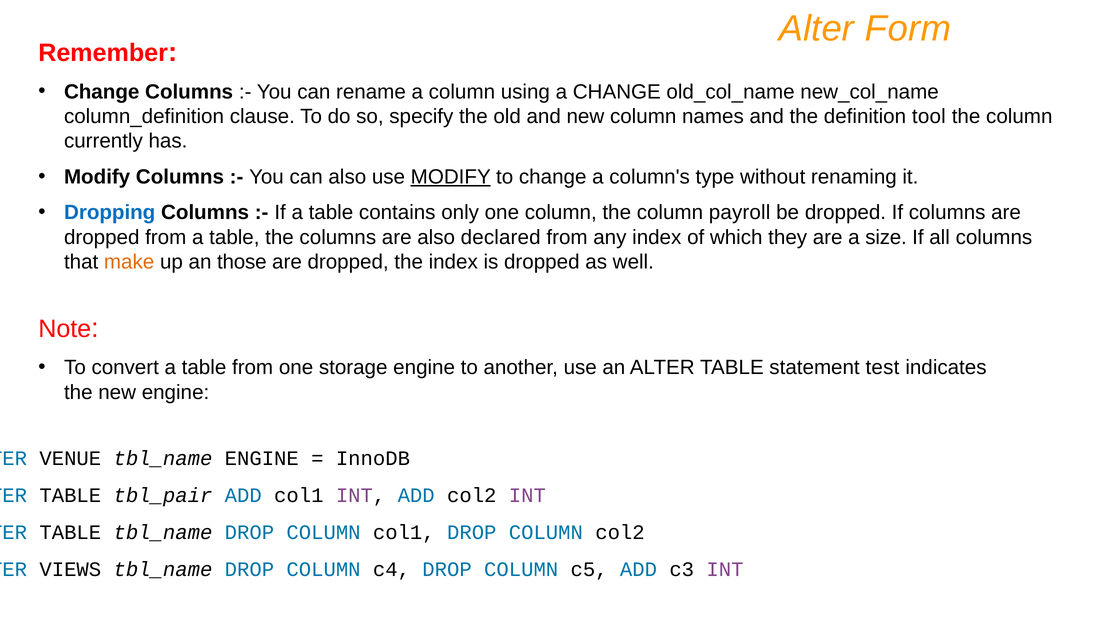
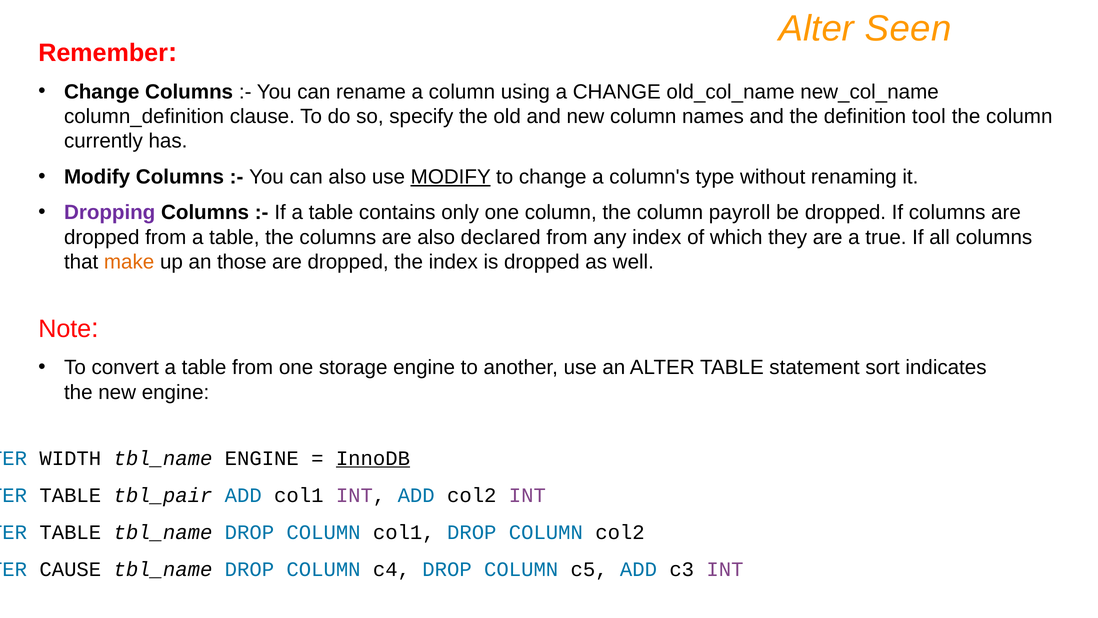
Form: Form -> Seen
Dropping colour: blue -> purple
size: size -> true
test: test -> sort
VENUE: VENUE -> WIDTH
InnoDB underline: none -> present
VIEWS: VIEWS -> CAUSE
